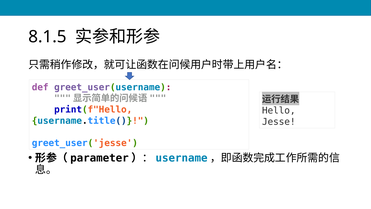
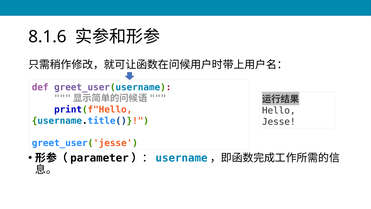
8.1.5: 8.1.5 -> 8.1.6
